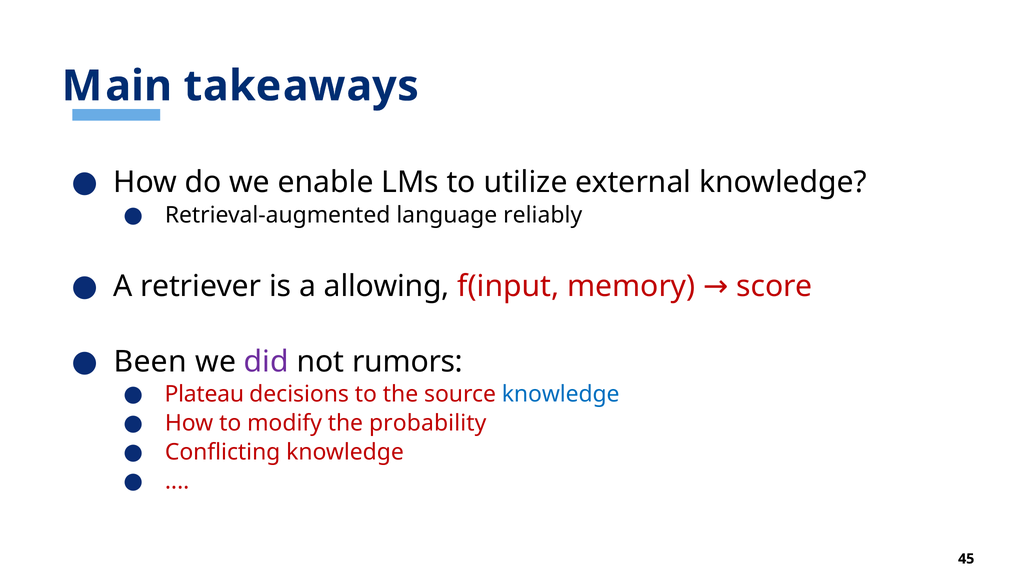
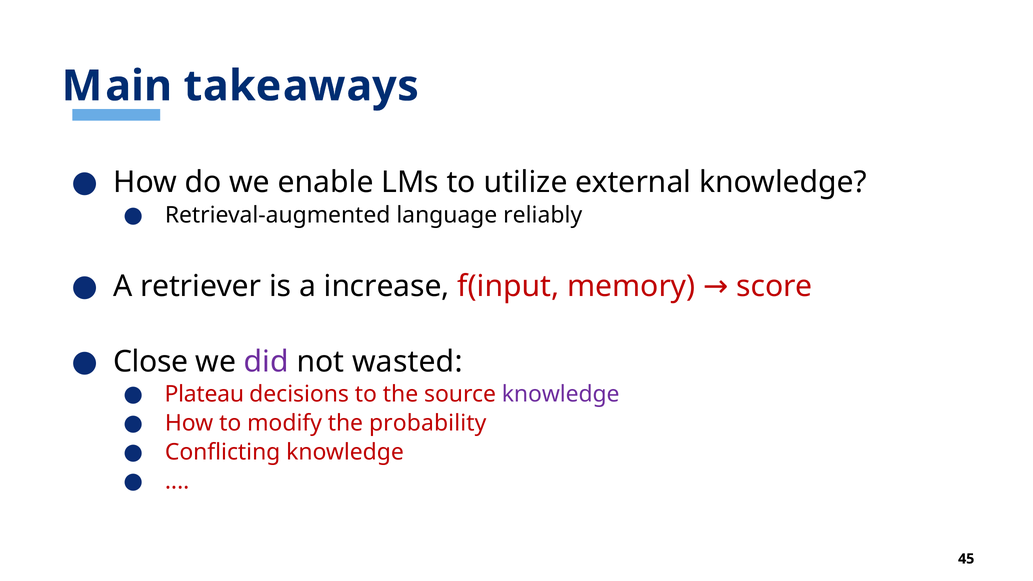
allowing: allowing -> increase
Been: Been -> Close
rumors: rumors -> wasted
knowledge at (561, 394) colour: blue -> purple
